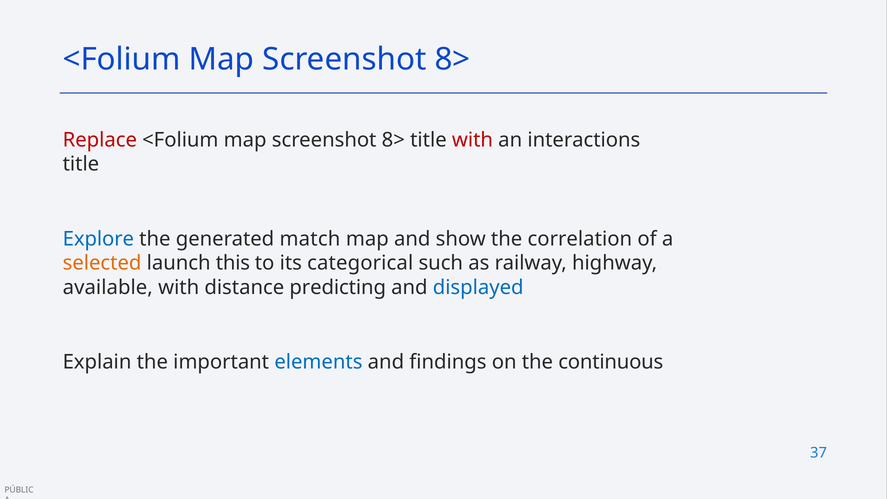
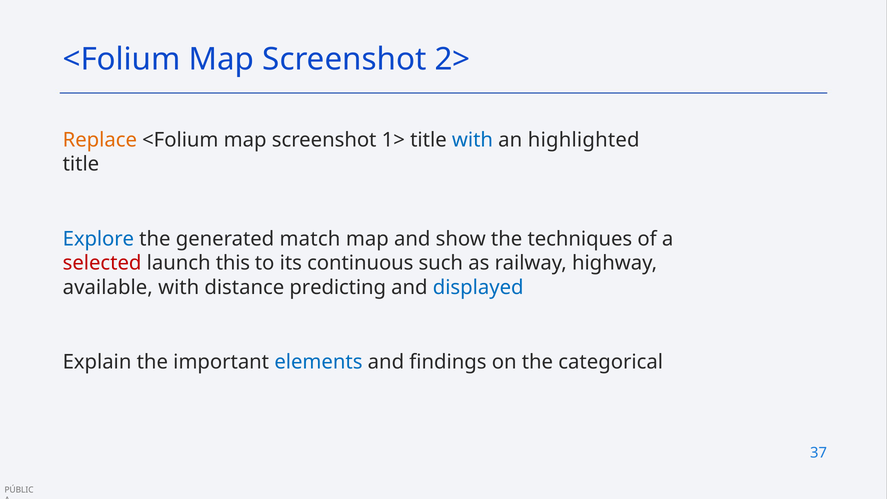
8> at (452, 59): 8> -> 2>
Replace colour: red -> orange
8> at (393, 140): 8> -> 1>
with at (472, 140) colour: red -> blue
interactions: interactions -> highlighted
correlation: correlation -> techniques
selected colour: orange -> red
categorical: categorical -> continuous
continuous: continuous -> categorical
